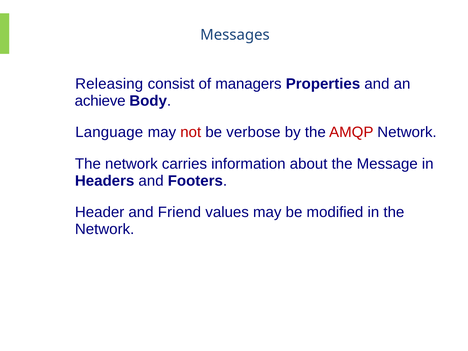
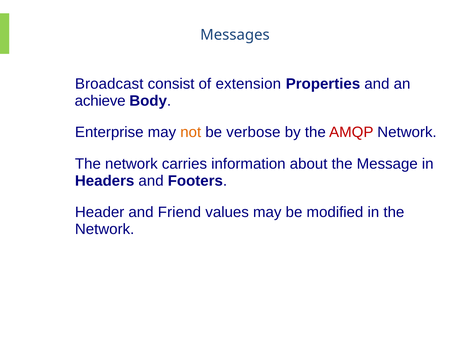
Releasing: Releasing -> Broadcast
managers: managers -> extension
Language: Language -> Enterprise
not colour: red -> orange
